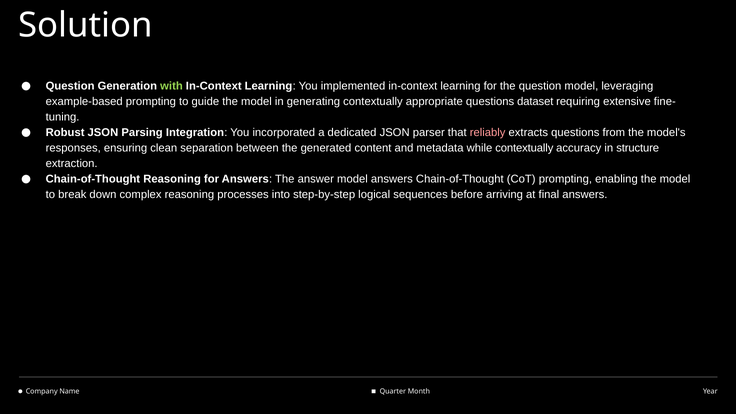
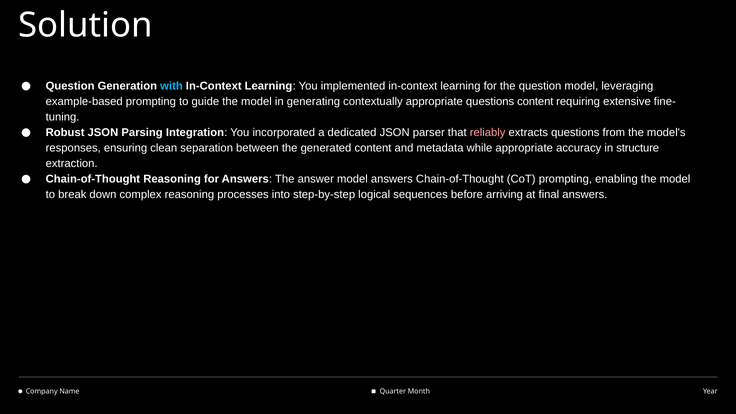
with colour: light green -> light blue
questions dataset: dataset -> content
while contextually: contextually -> appropriate
